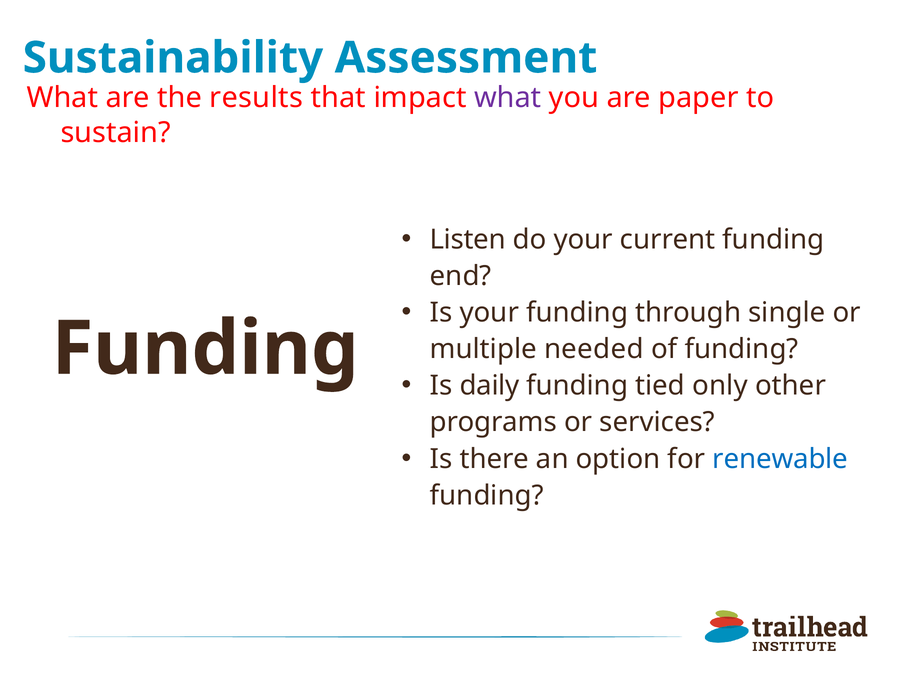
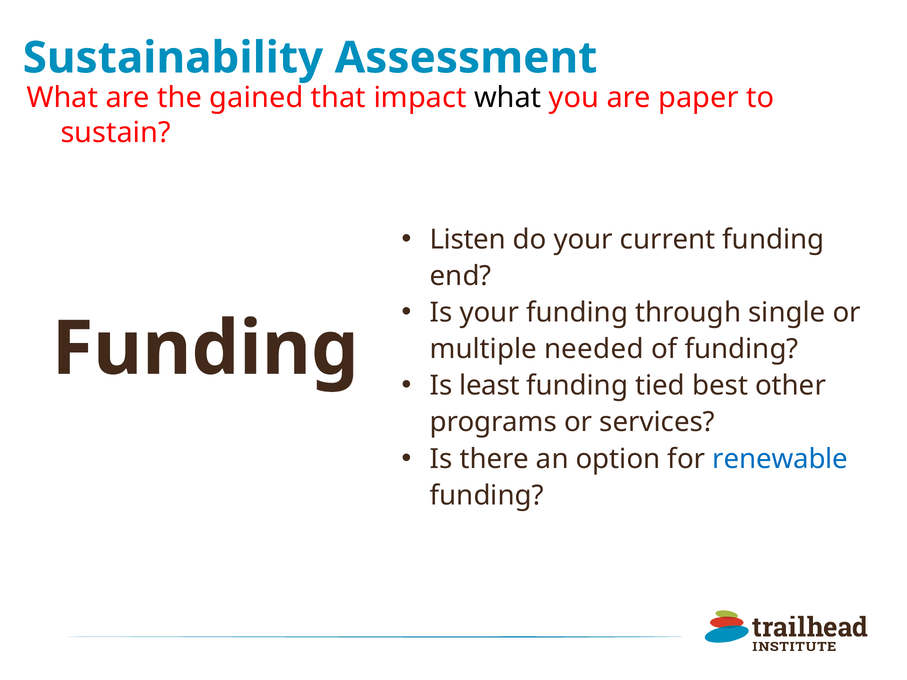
results: results -> gained
what at (508, 98) colour: purple -> black
daily: daily -> least
only: only -> best
